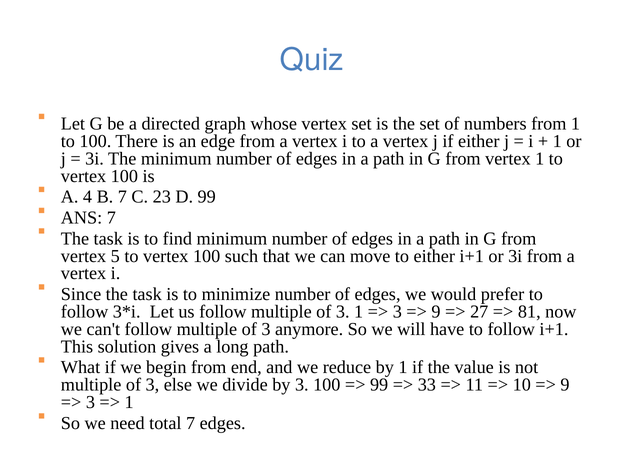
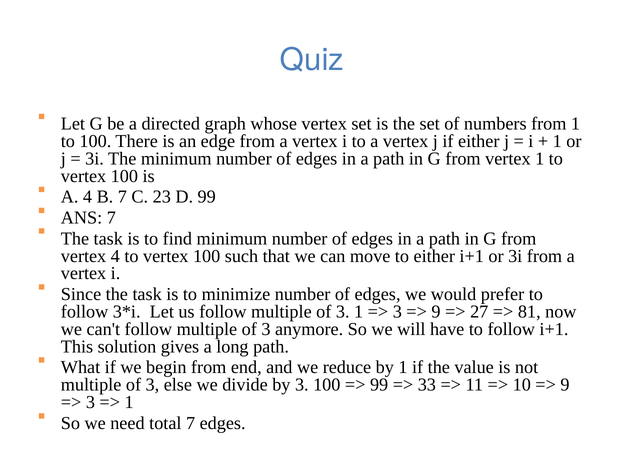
vertex 5: 5 -> 4
